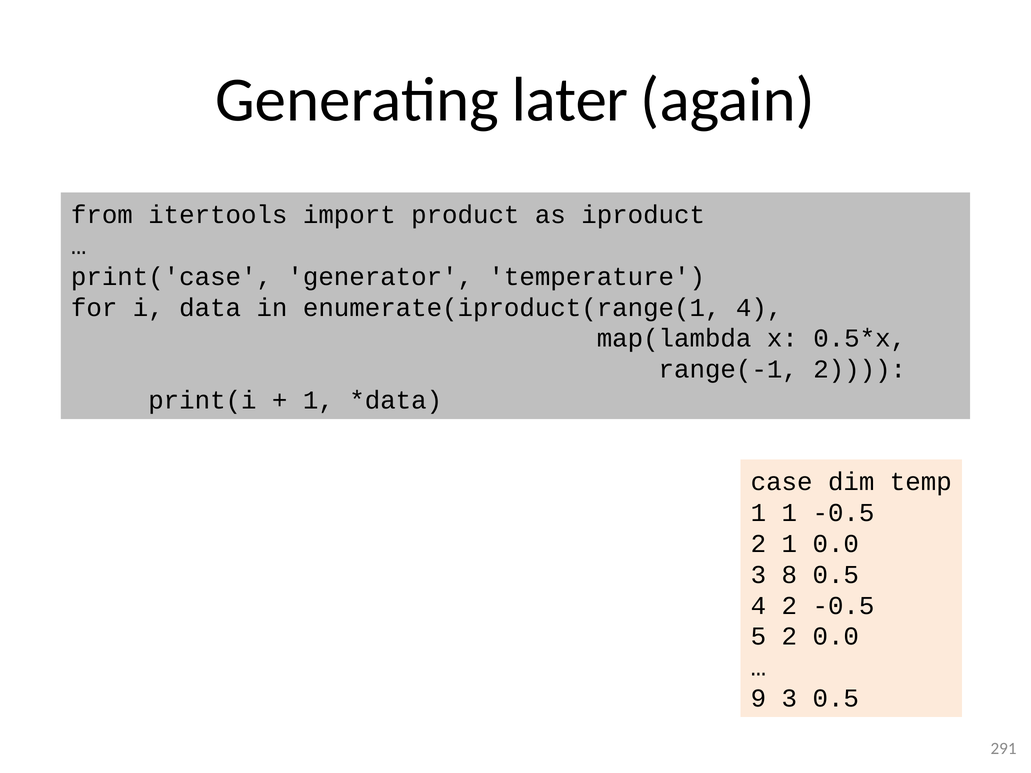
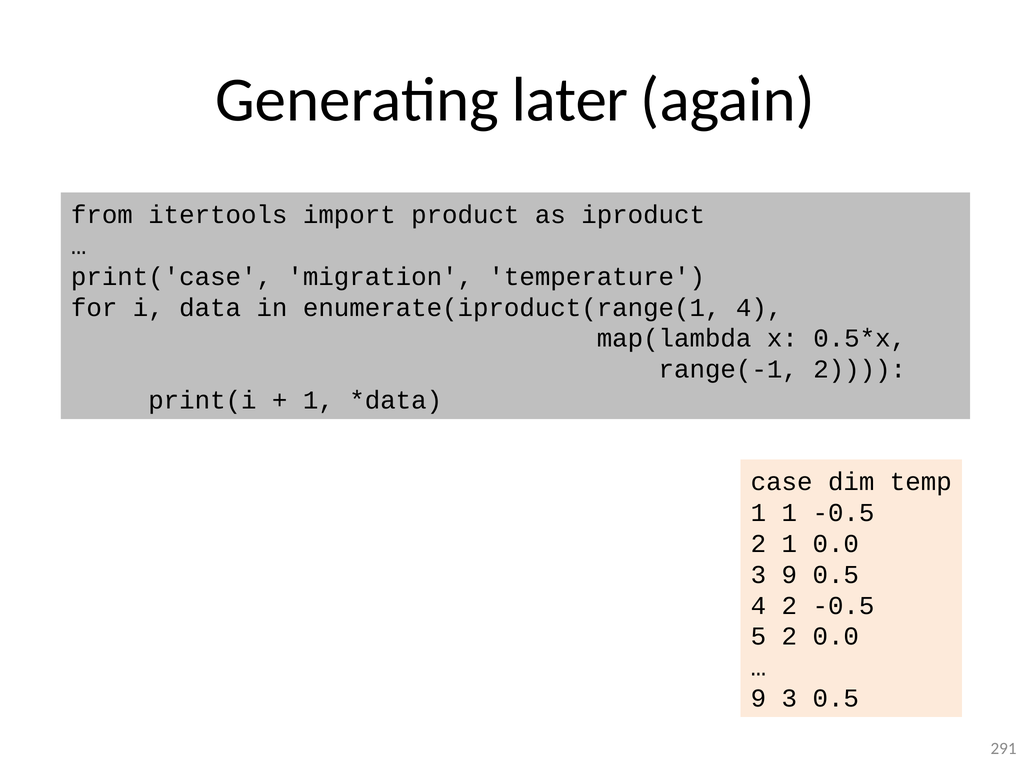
generator: generator -> migration
3 8: 8 -> 9
